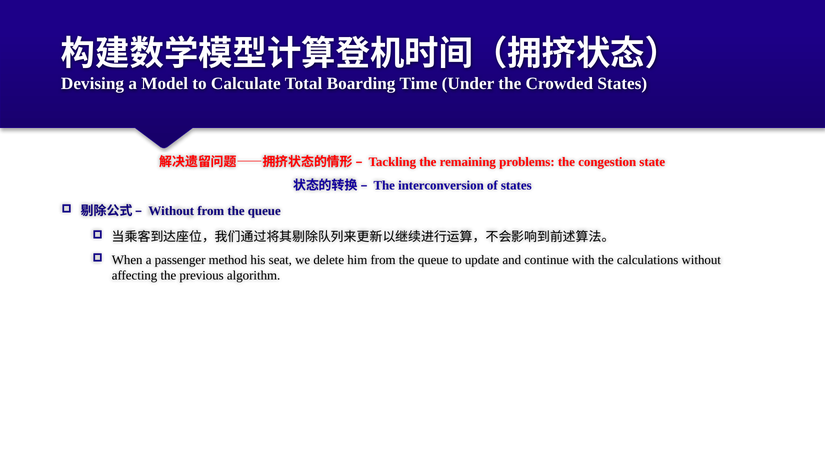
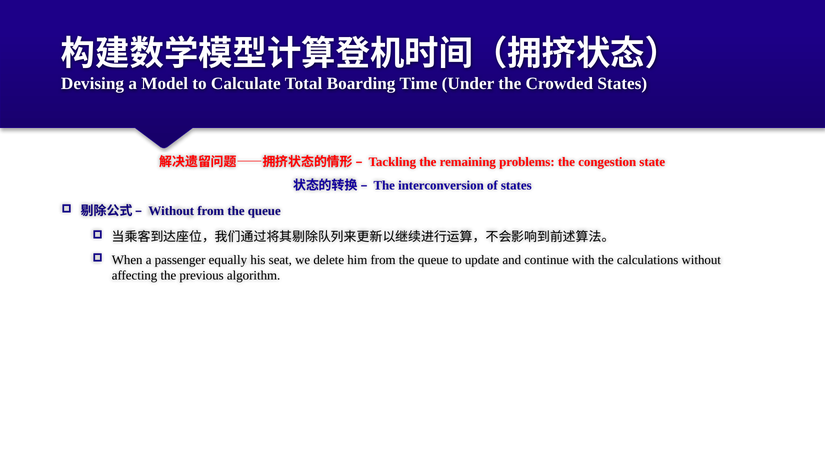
method: method -> equally
